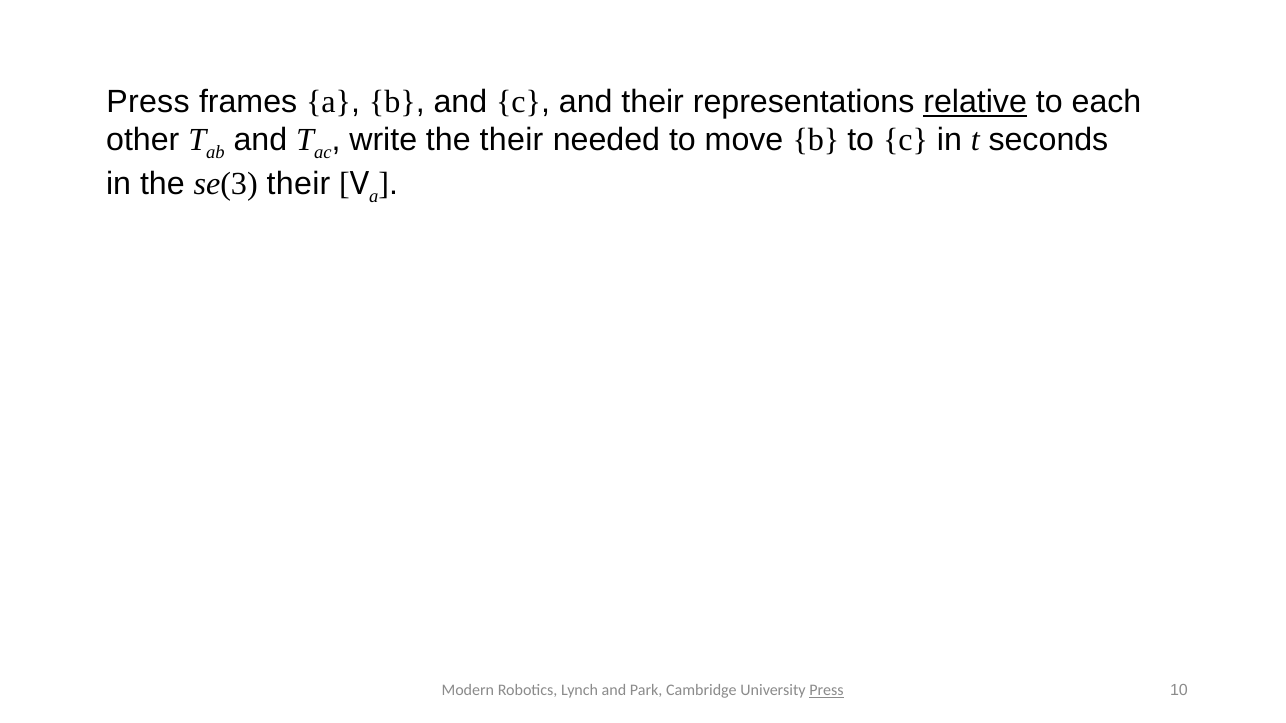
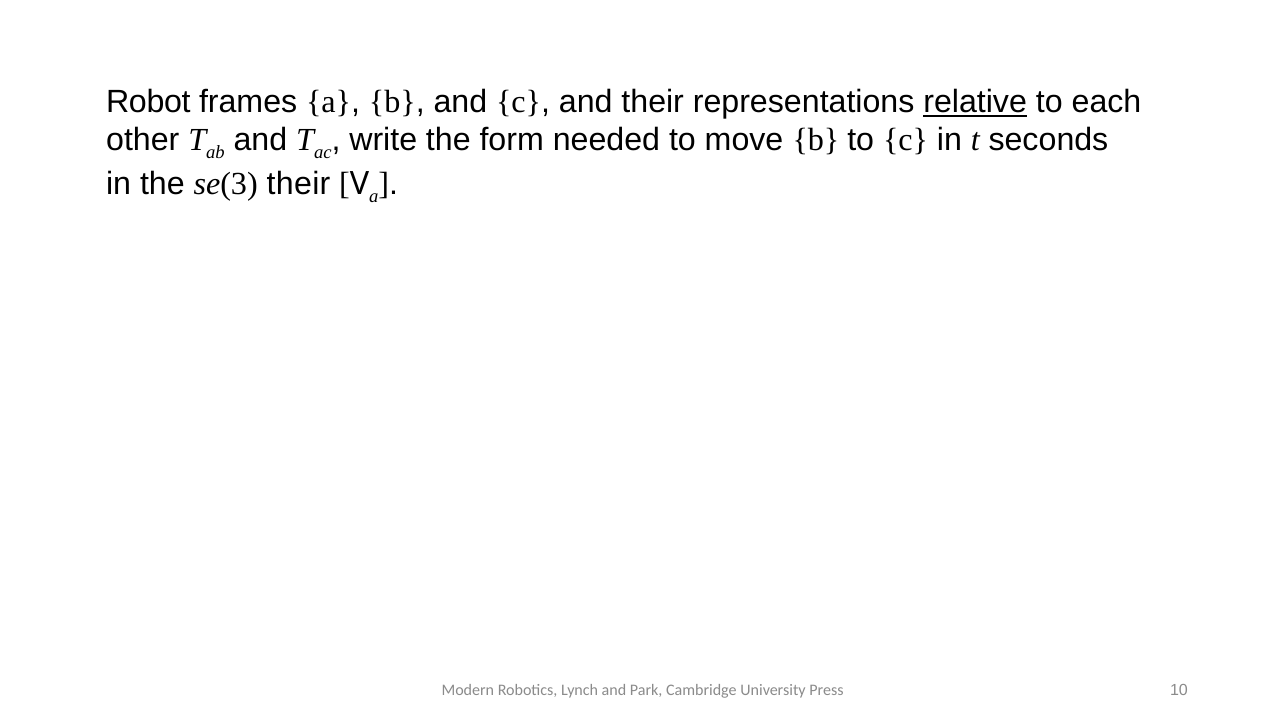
Press at (148, 102): Press -> Robot
the their: their -> form
Press at (826, 691) underline: present -> none
